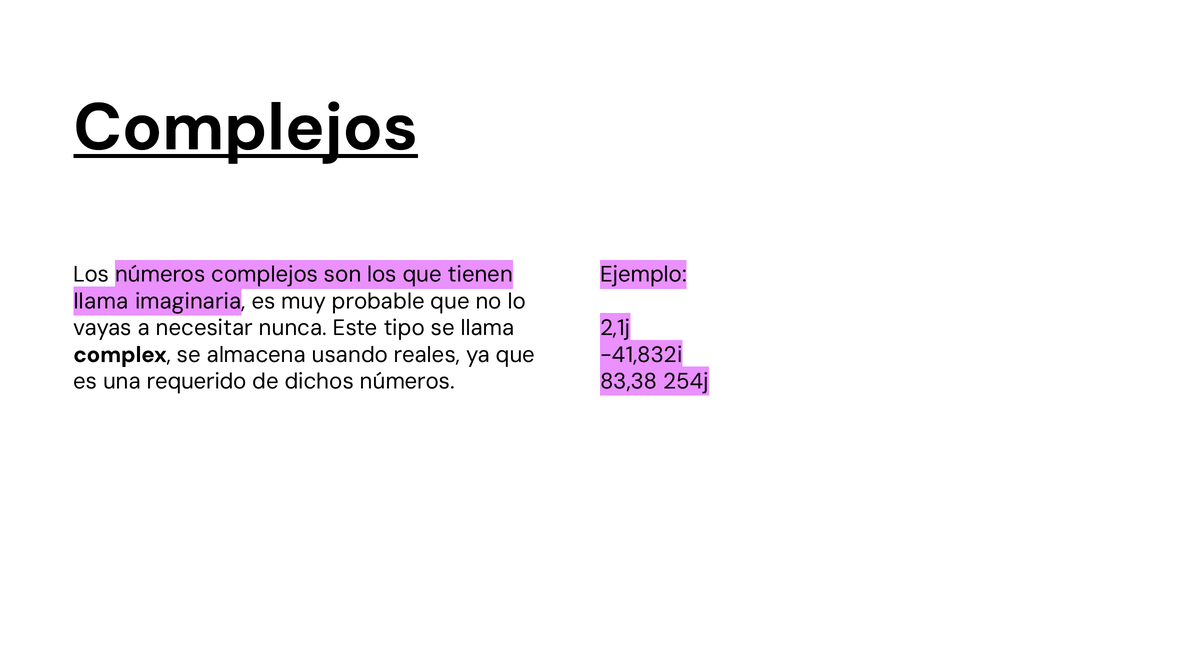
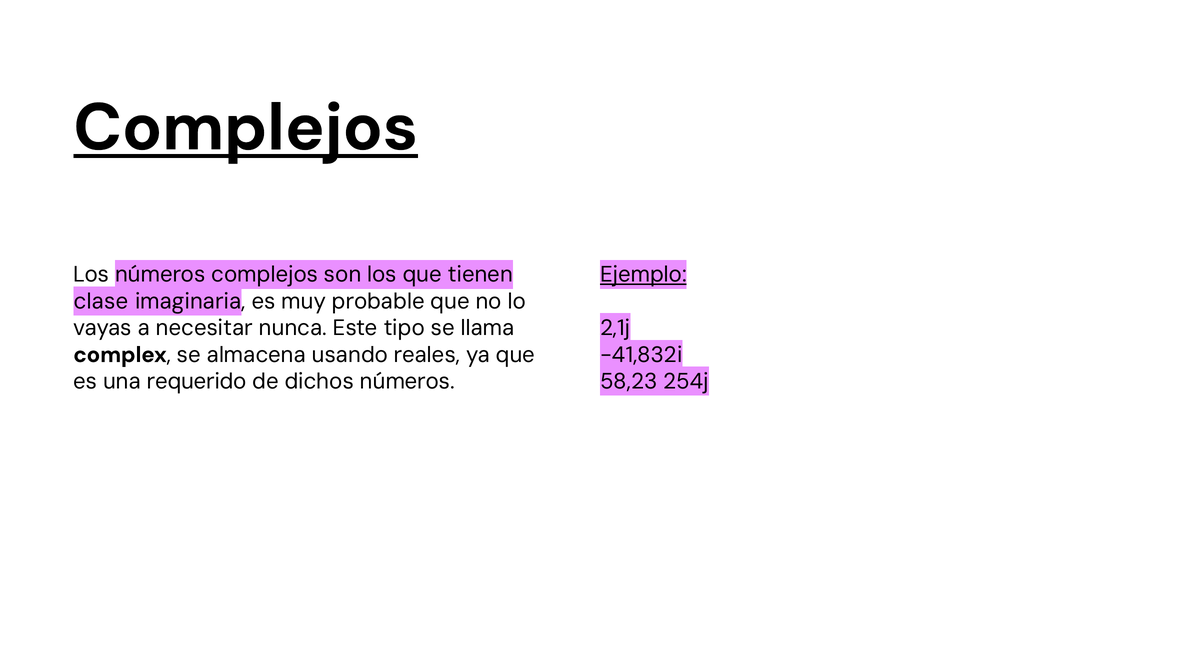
Ejemplo underline: none -> present
llama at (101, 301): llama -> clase
83,38: 83,38 -> 58,23
